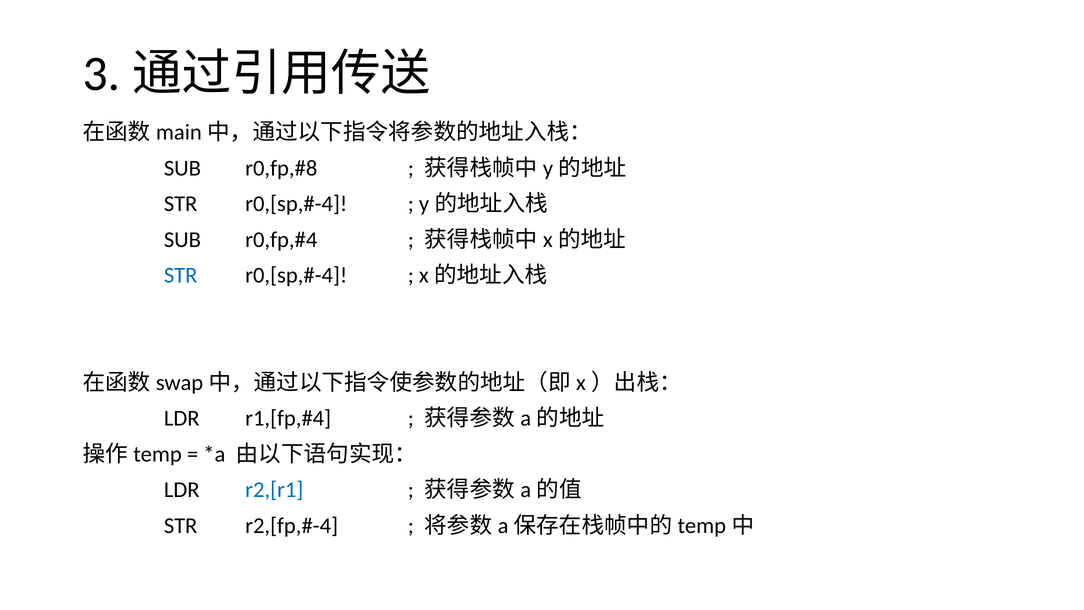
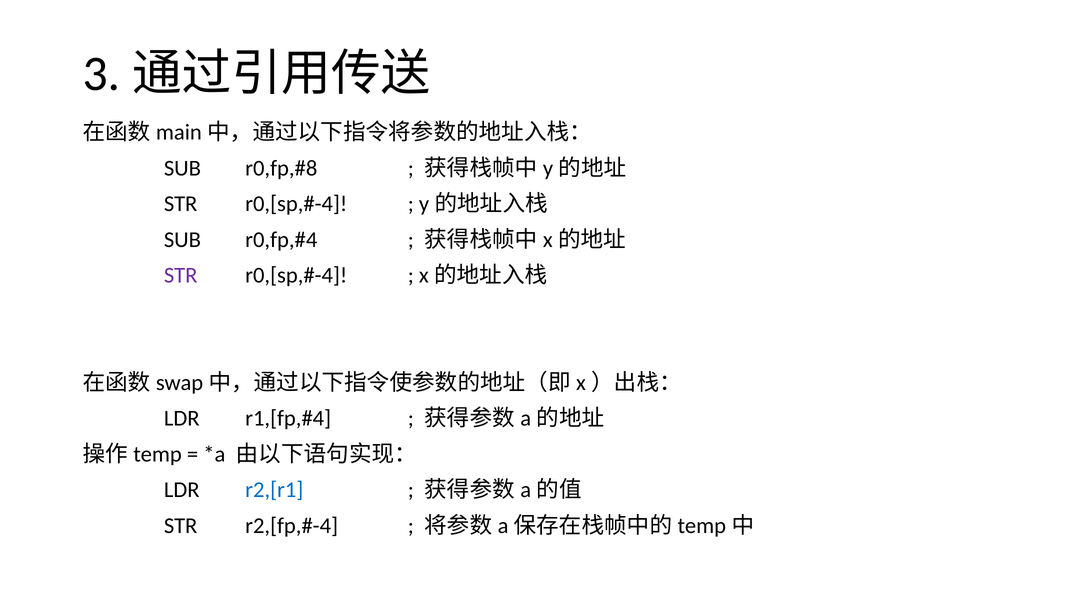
STR at (181, 275) colour: blue -> purple
